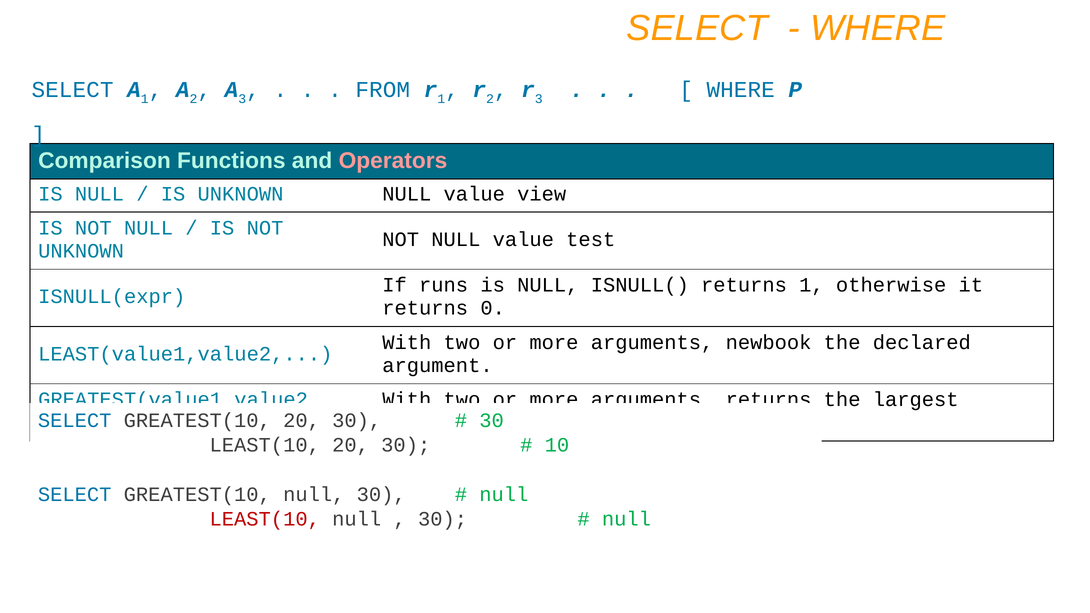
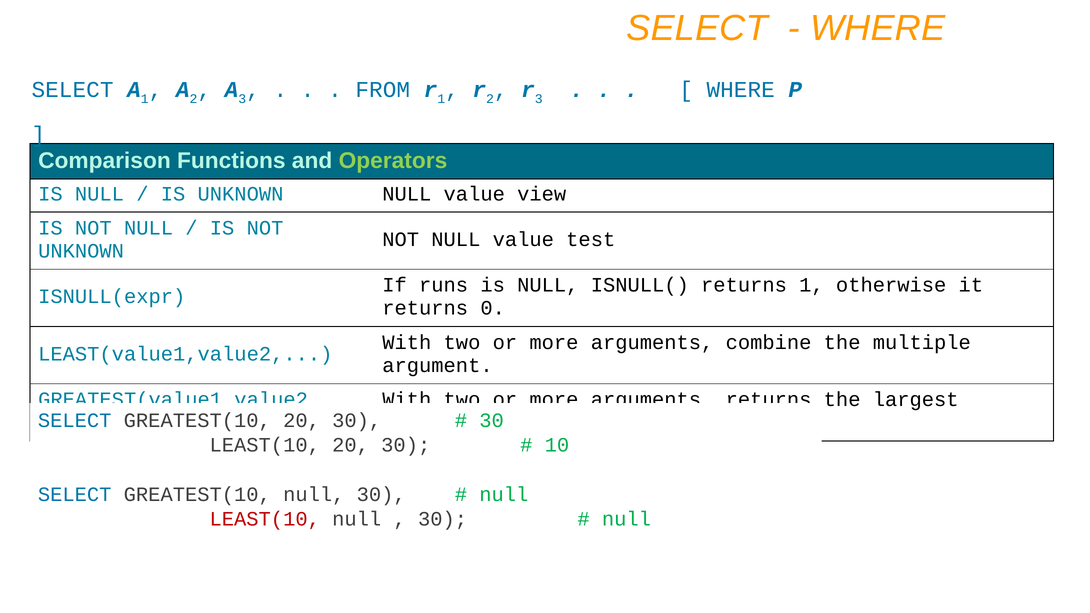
Operators colour: pink -> light green
newbook: newbook -> combine
declared: declared -> multiple
